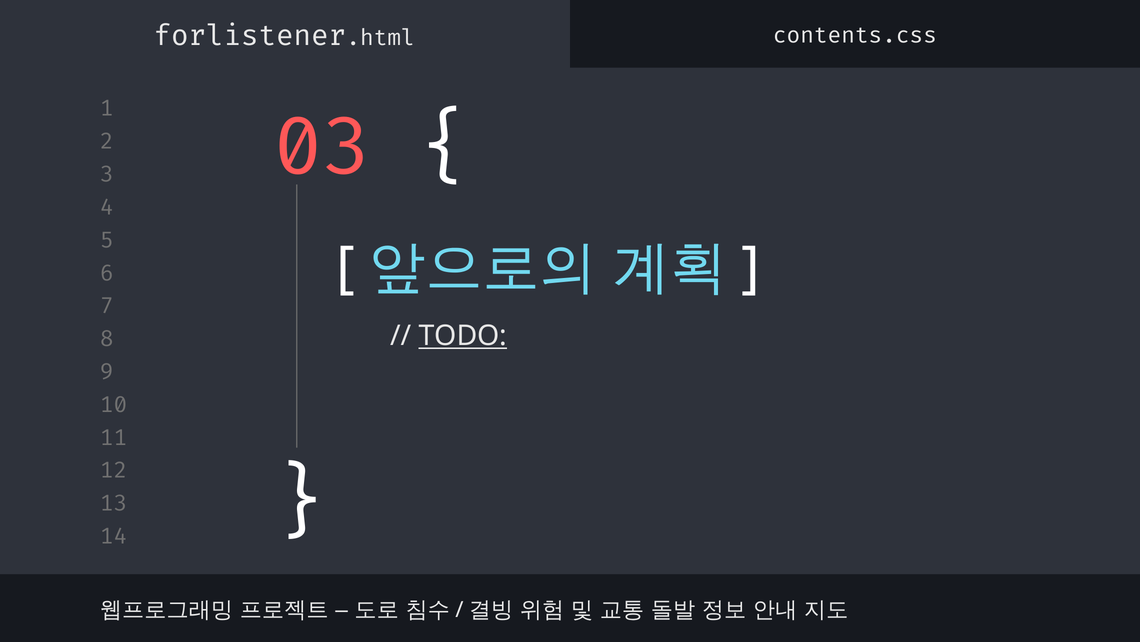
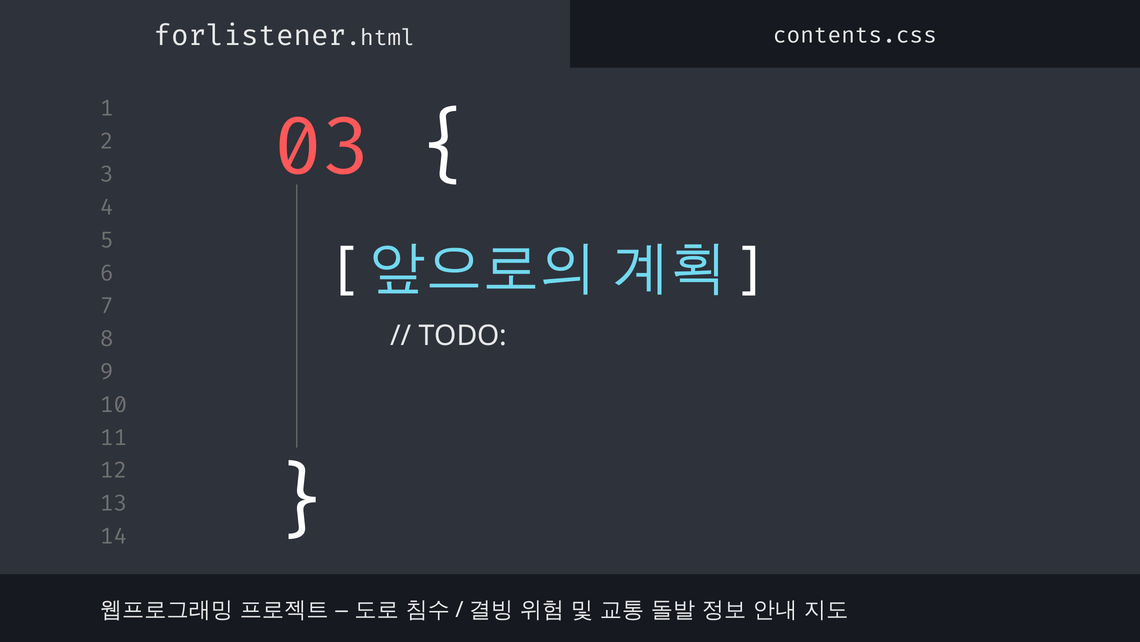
TODO underline: present -> none
